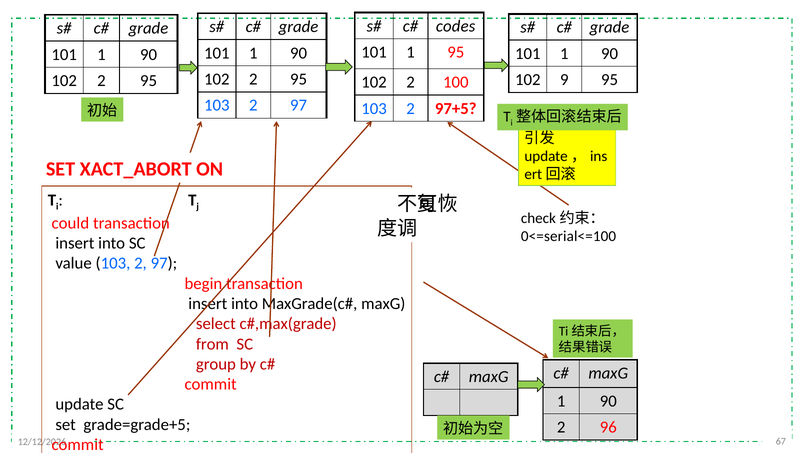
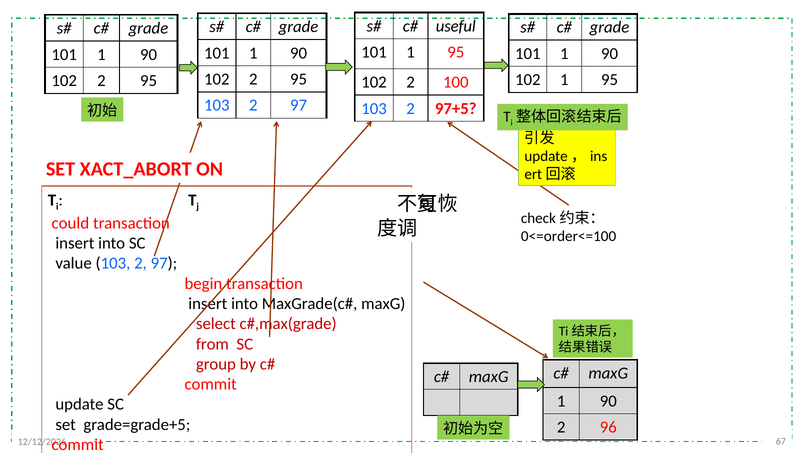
codes: codes -> useful
102 9: 9 -> 1
0<=serial<=100: 0<=serial<=100 -> 0<=order<=100
